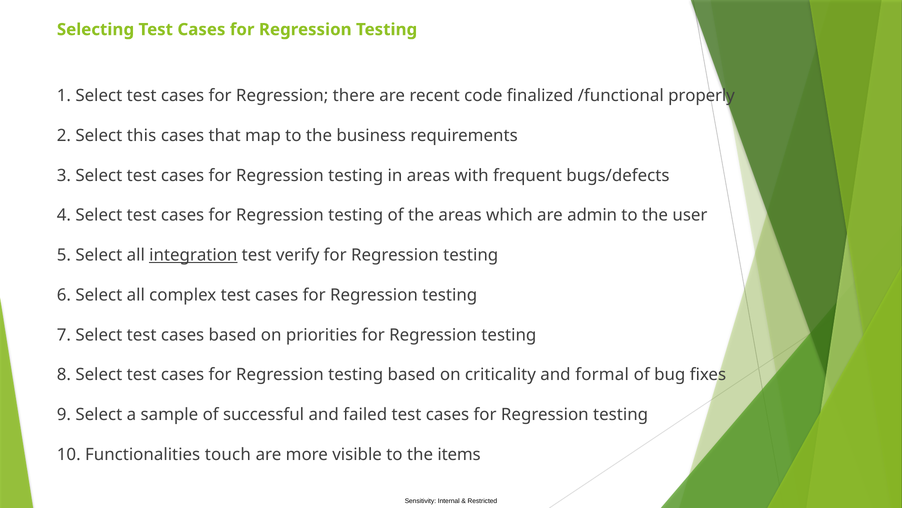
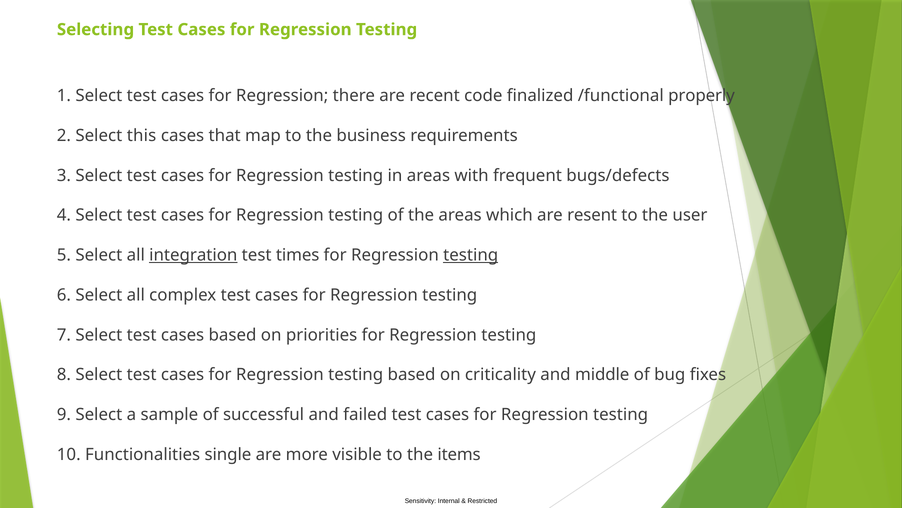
admin: admin -> resent
verify: verify -> times
testing at (471, 255) underline: none -> present
formal: formal -> middle
touch: touch -> single
